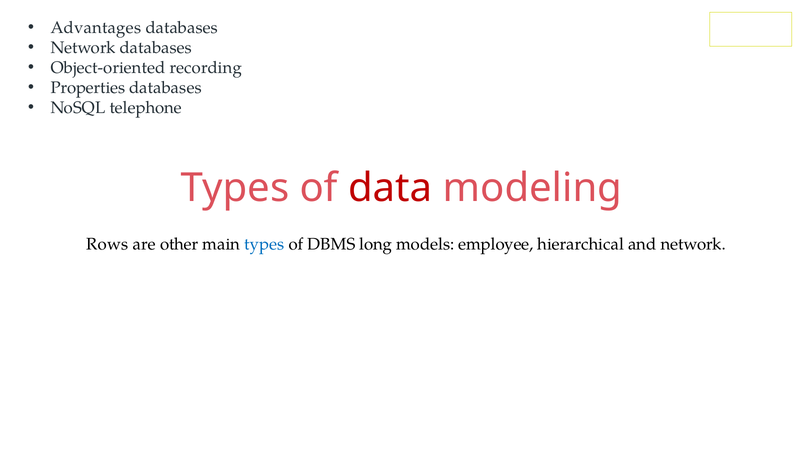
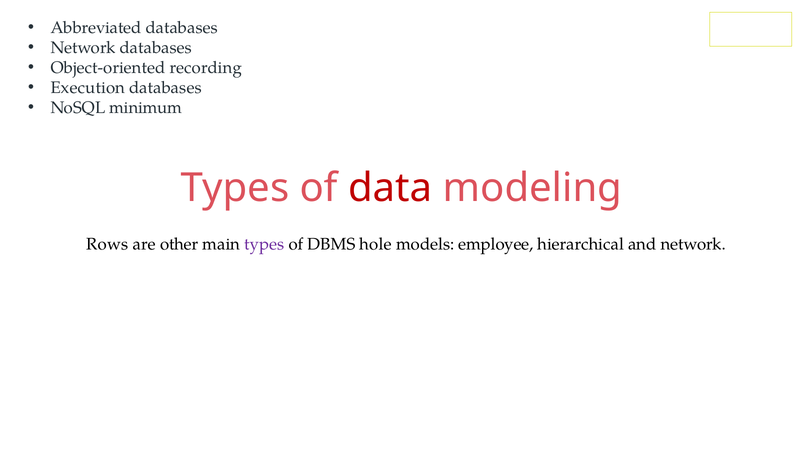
Advantages: Advantages -> Abbreviated
Properties: Properties -> Execution
telephone: telephone -> minimum
types at (264, 245) colour: blue -> purple
long: long -> hole
